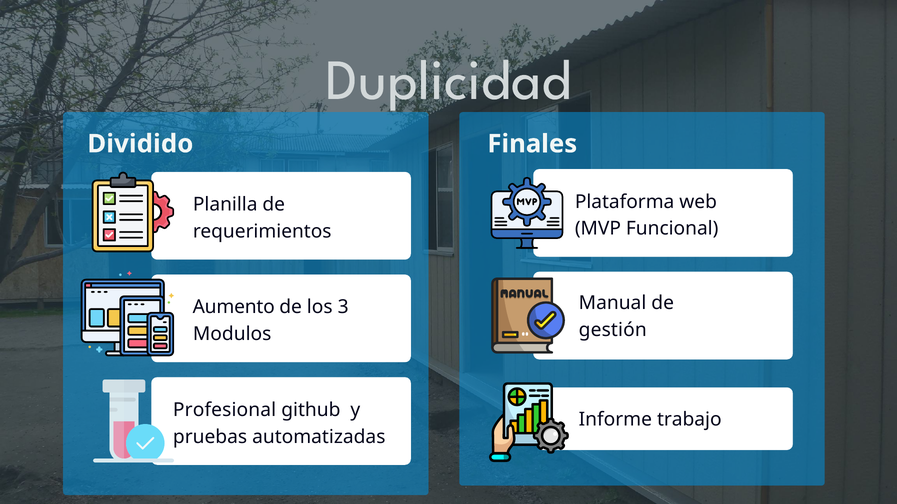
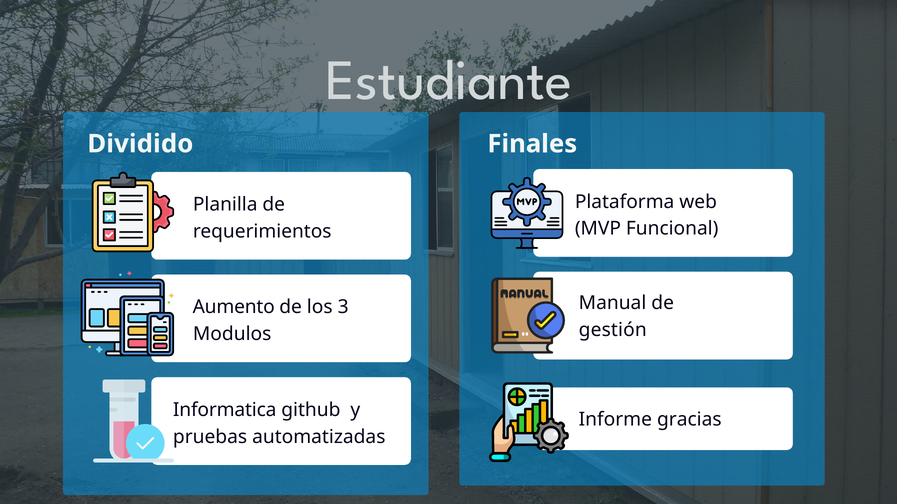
Duplicidad: Duplicidad -> Estudiante
Profesional: Profesional -> Informatica
trabajo: trabajo -> gracias
